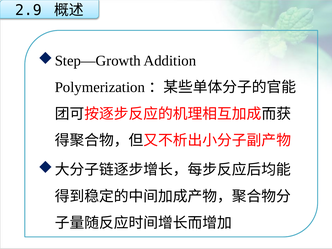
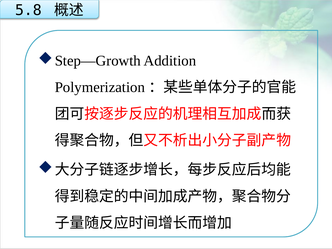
2.9: 2.9 -> 5.8
